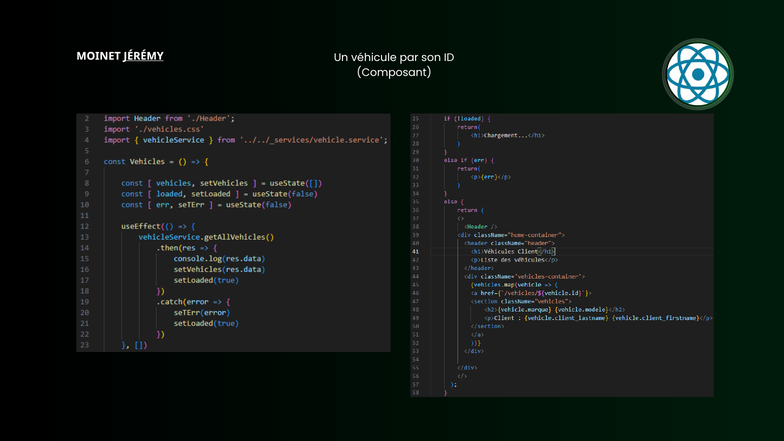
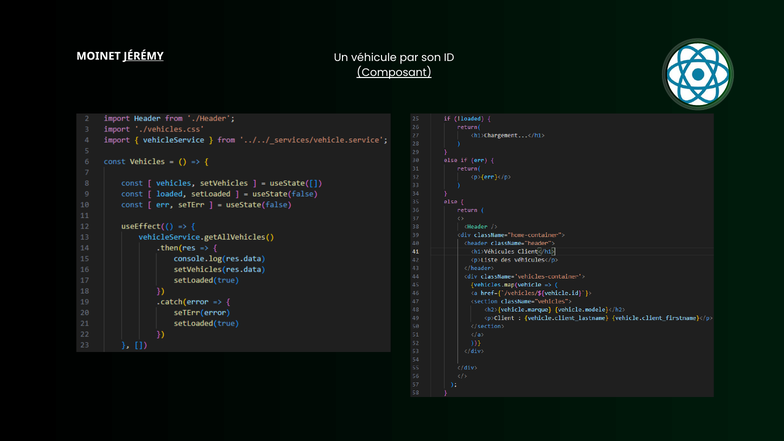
Composant underline: none -> present
